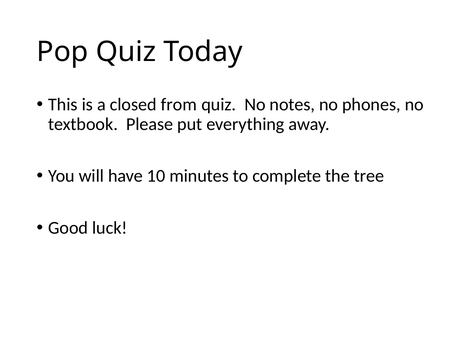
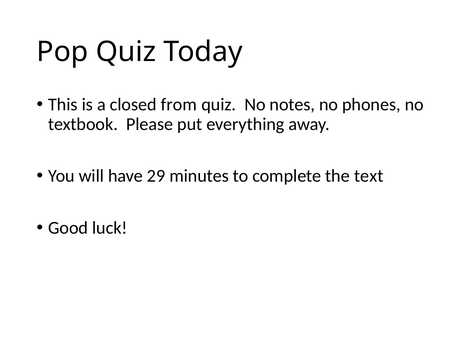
10: 10 -> 29
tree: tree -> text
